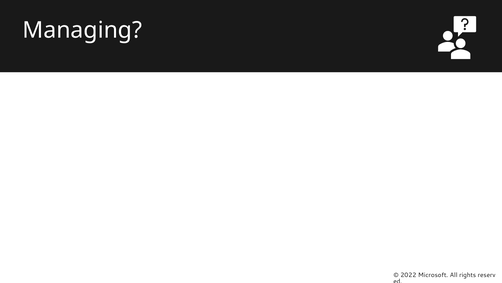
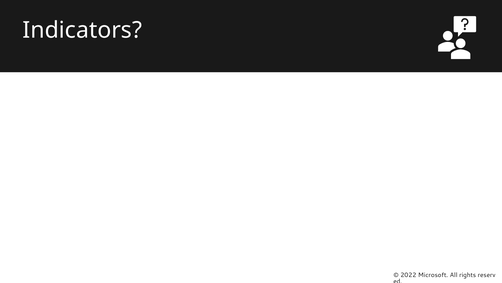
Managing: Managing -> Indicators
